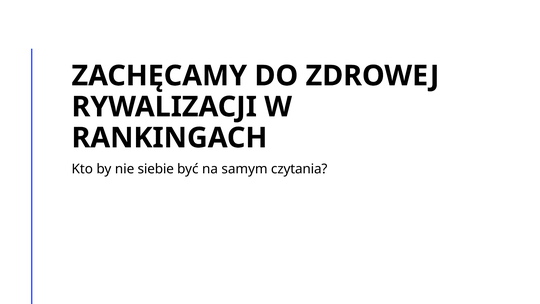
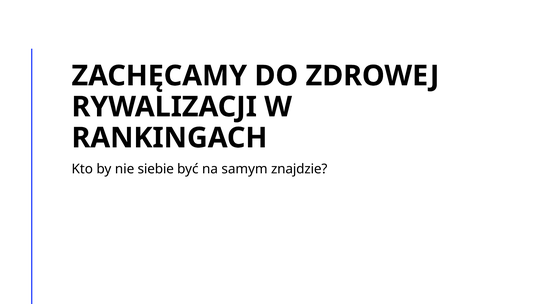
czytania: czytania -> znajdzie
